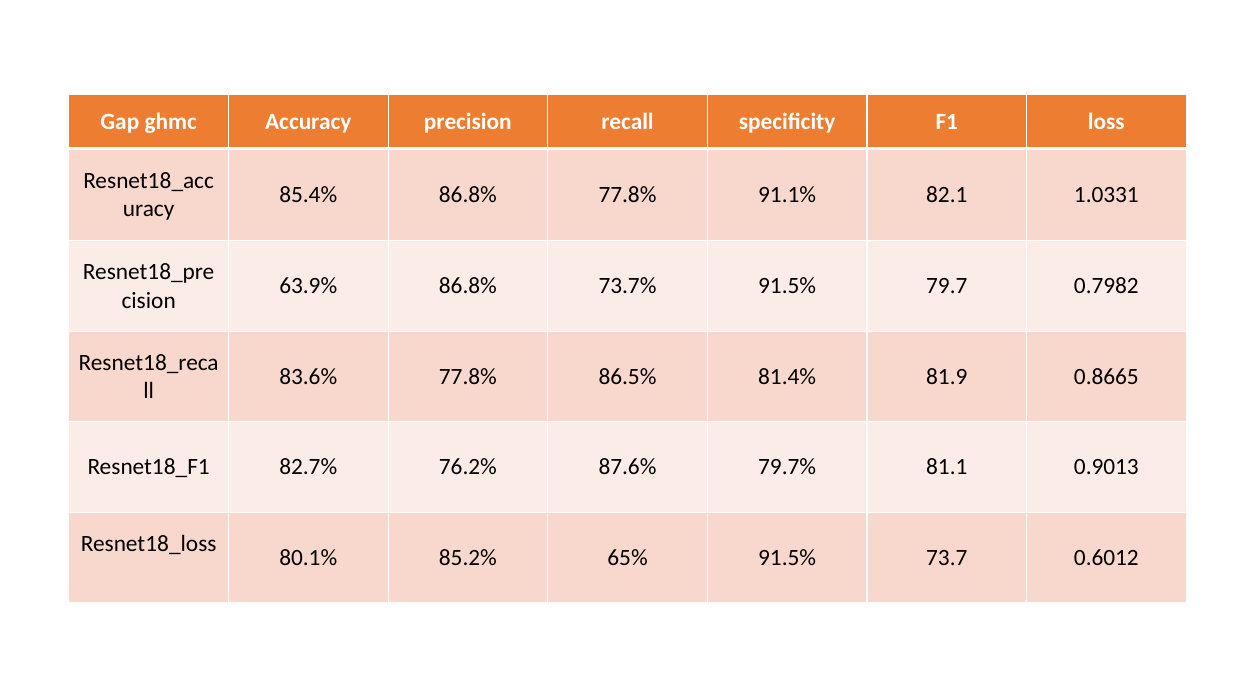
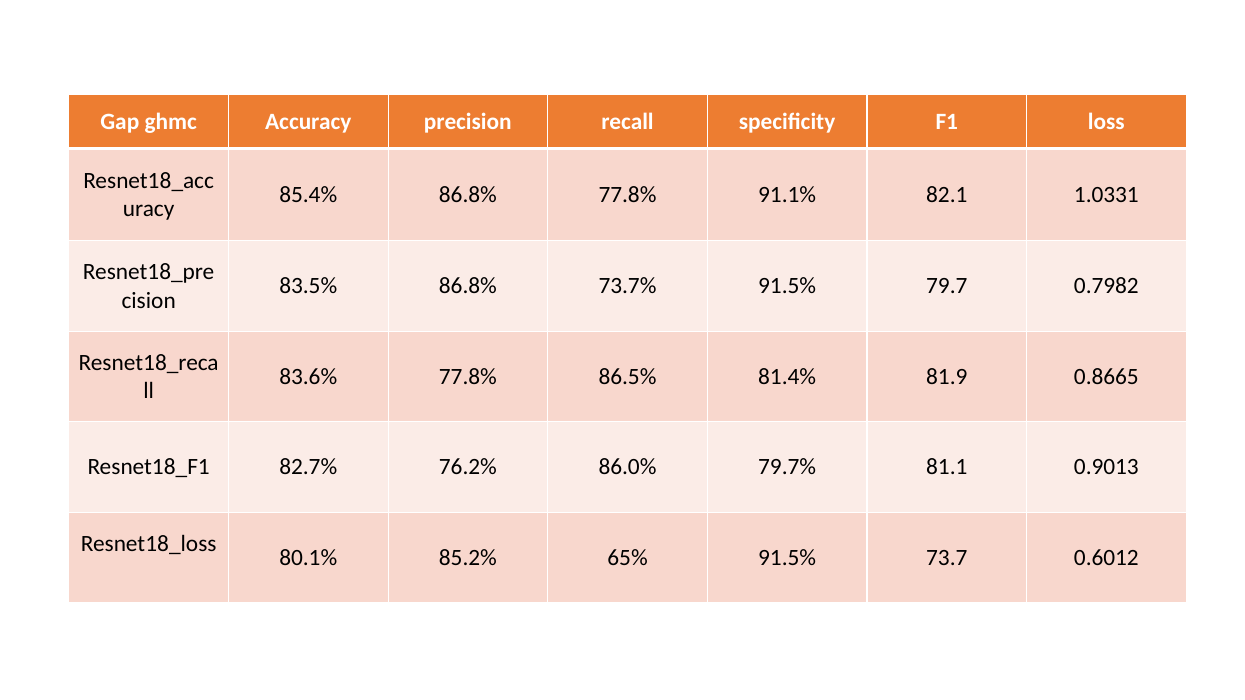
63.9%: 63.9% -> 83.5%
87.6%: 87.6% -> 86.0%
